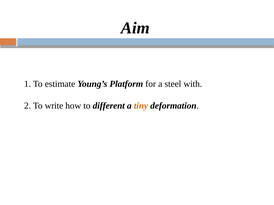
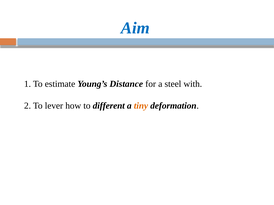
Aim colour: black -> blue
Platform: Platform -> Distance
write: write -> lever
